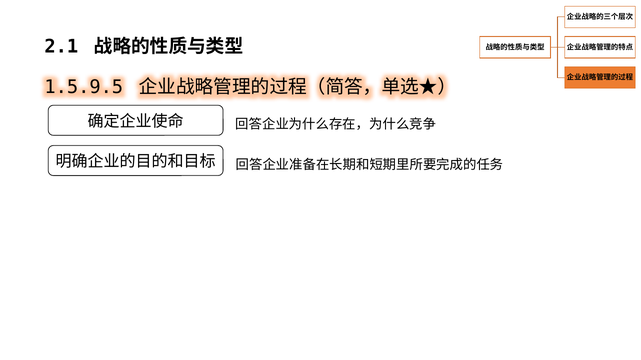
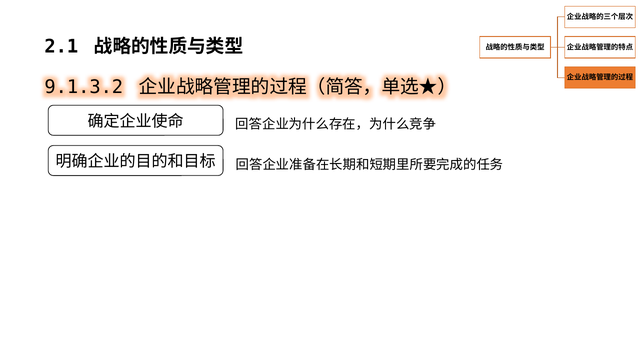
1.5.9.5: 1.5.9.5 -> 9.1.3.2
